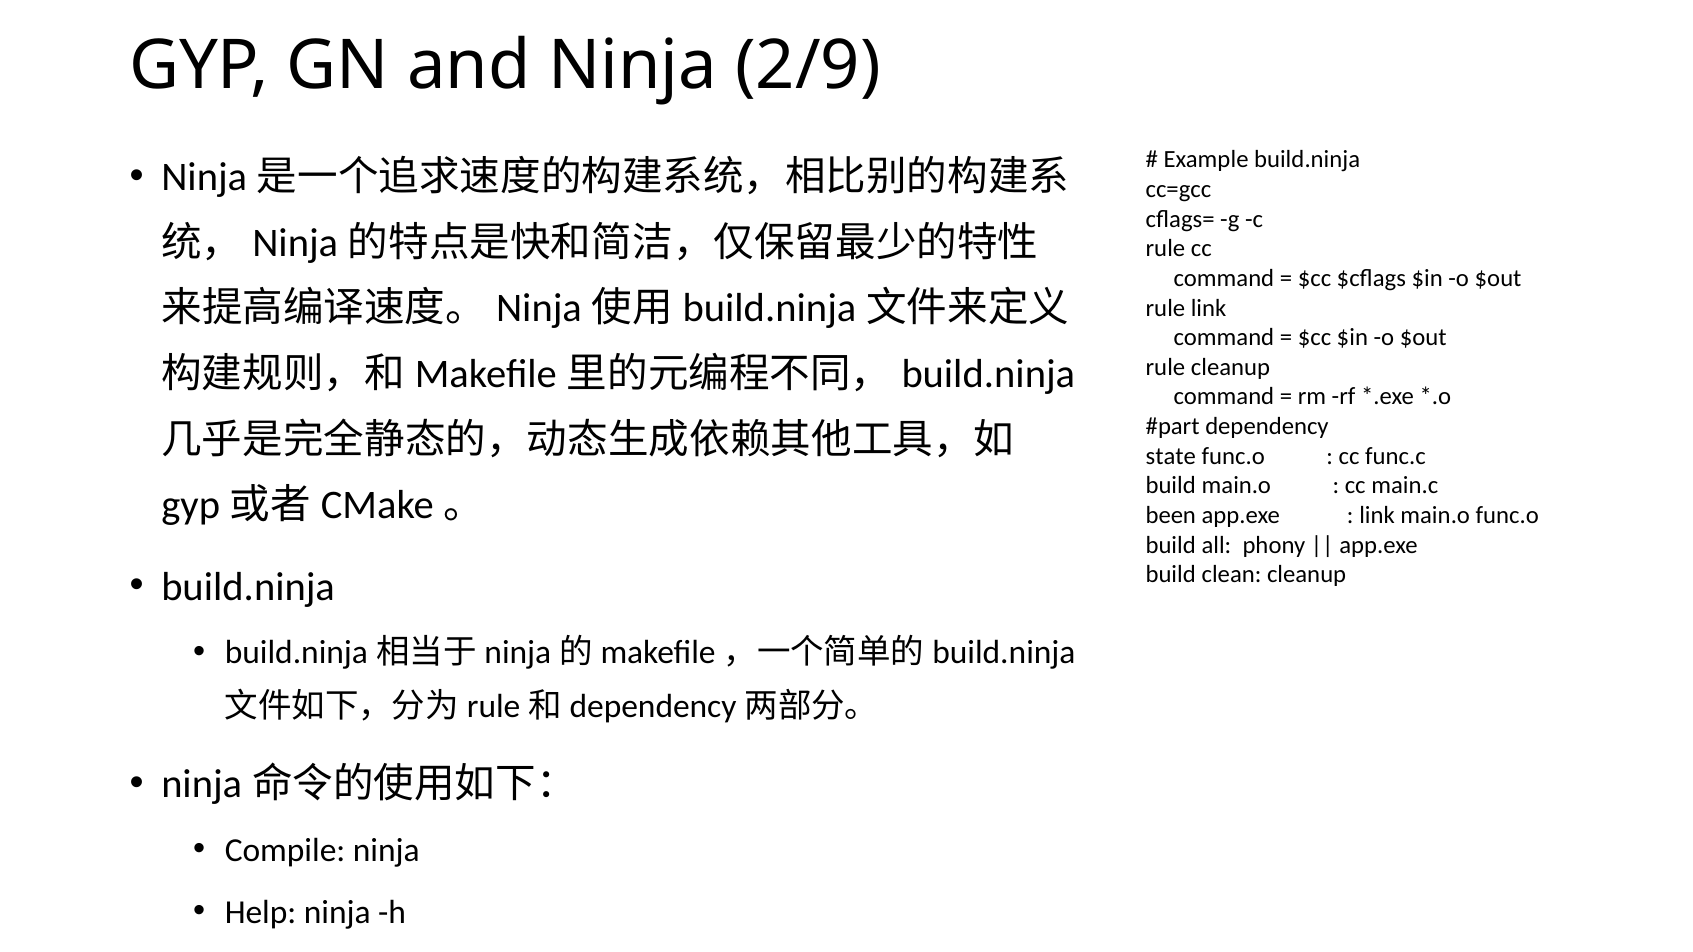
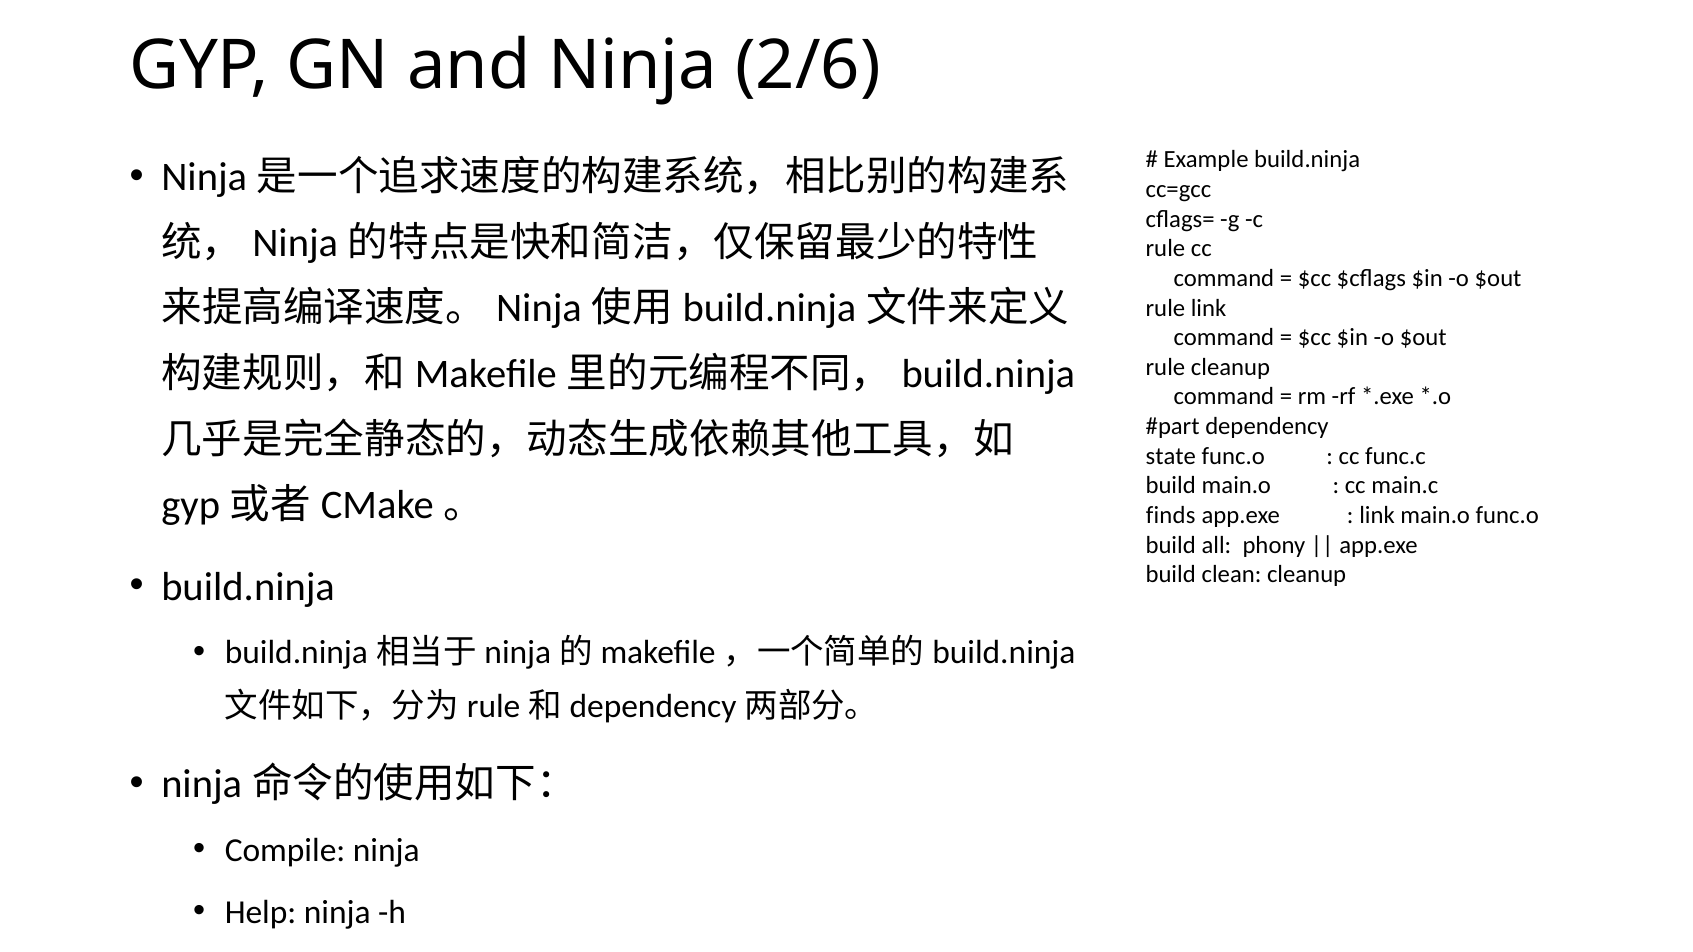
2/9: 2/9 -> 2/6
been: been -> finds
